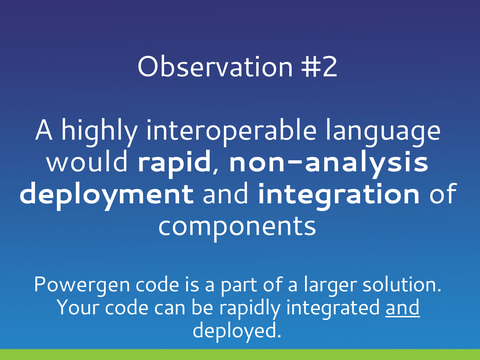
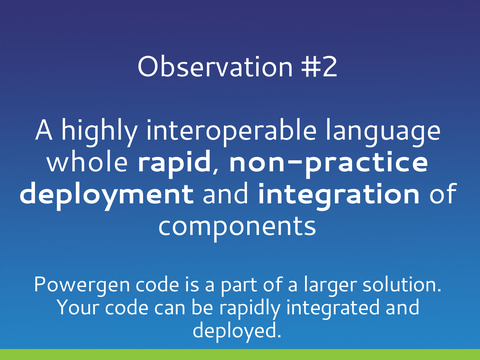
would: would -> whole
non-analysis: non-analysis -> non-practice
and at (403, 307) underline: present -> none
